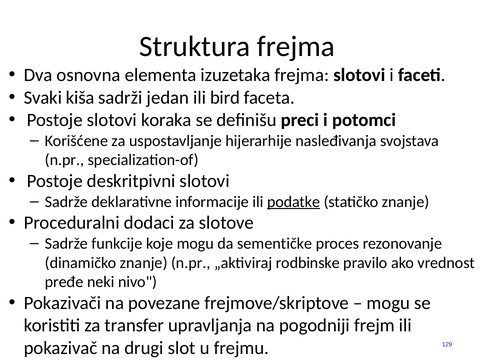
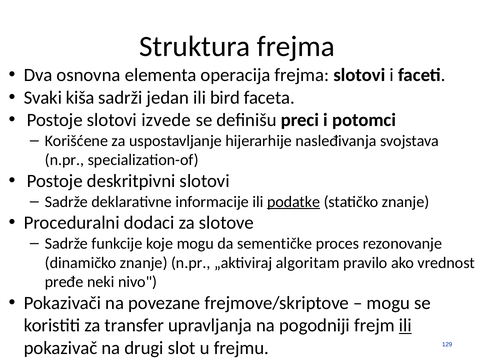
izuzetaka: izuzetaka -> operacija
koraka: koraka -> izvede
rodbinske: rodbinske -> algoritam
ili at (405, 325) underline: none -> present
